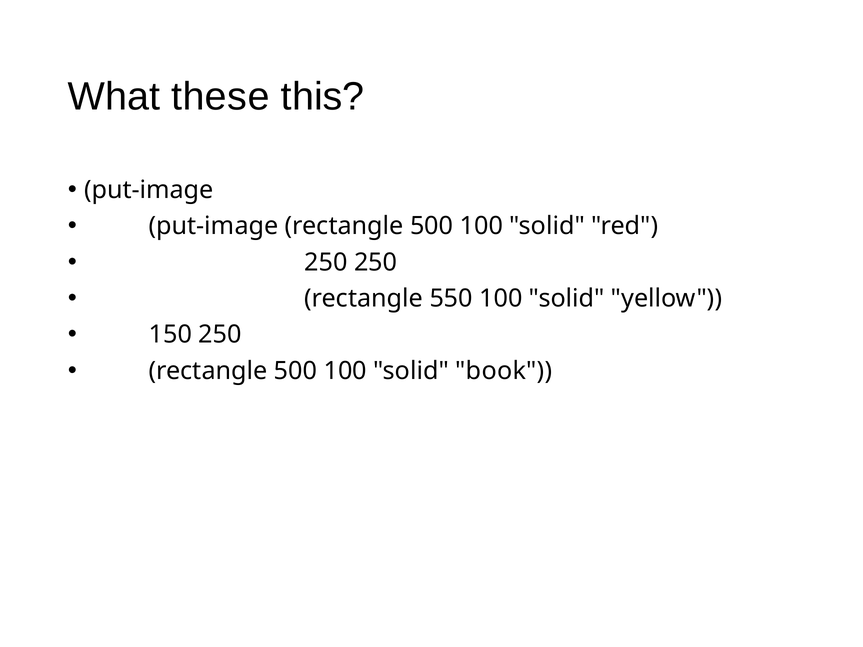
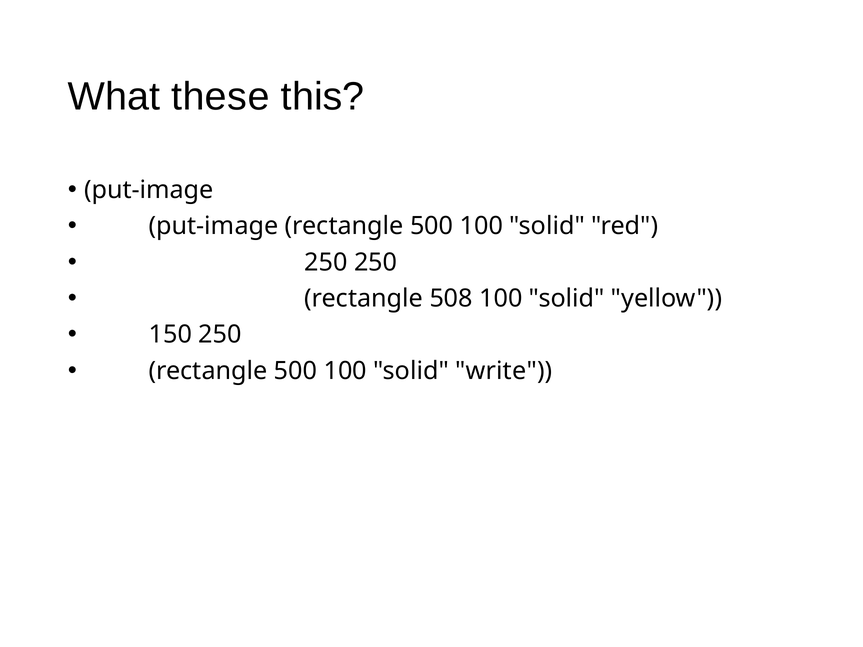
550: 550 -> 508
book: book -> write
